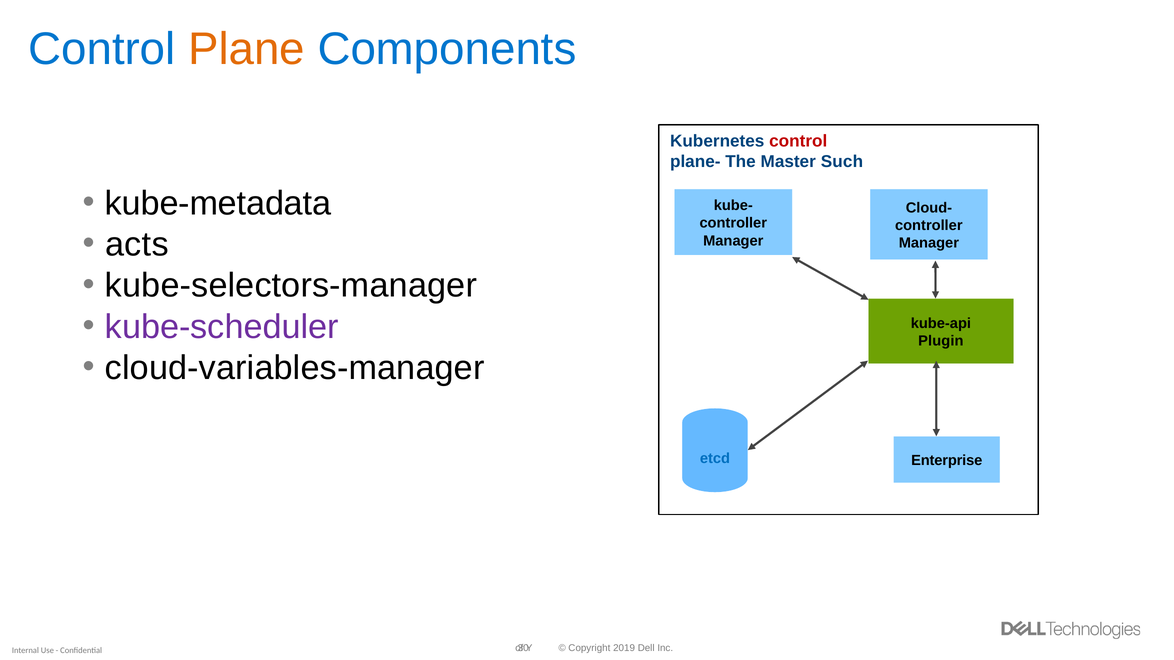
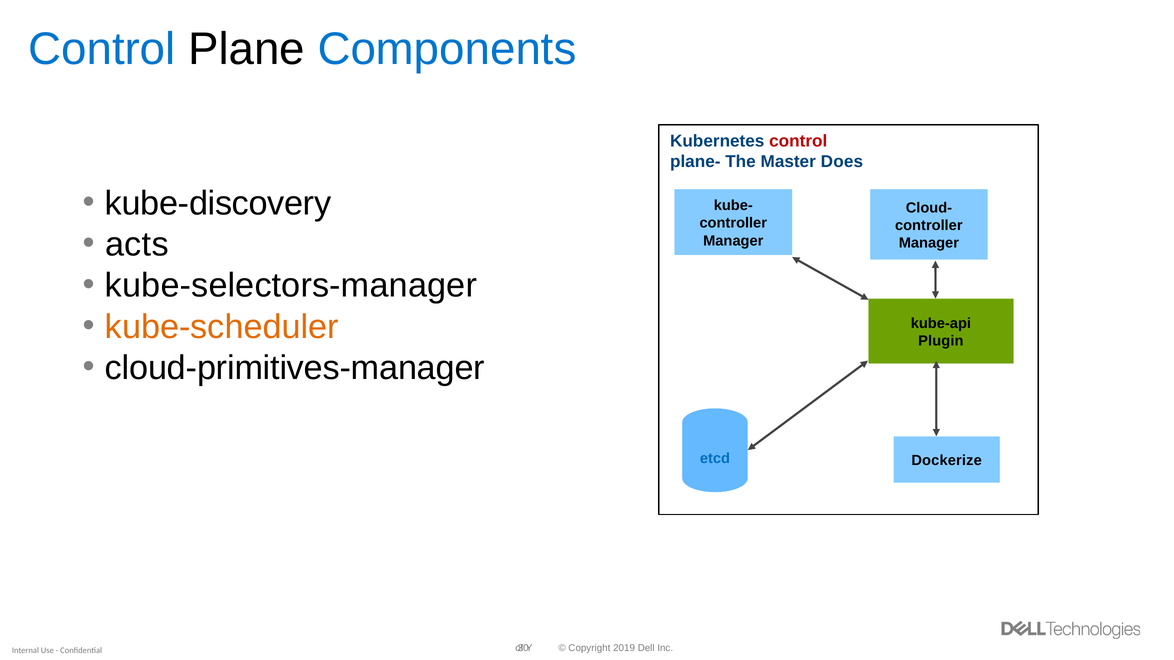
Plane colour: orange -> black
Such: Such -> Does
kube-metadata: kube-metadata -> kube-discovery
kube-scheduler colour: purple -> orange
cloud-variables-manager: cloud-variables-manager -> cloud-primitives-manager
Enterprise: Enterprise -> Dockerize
